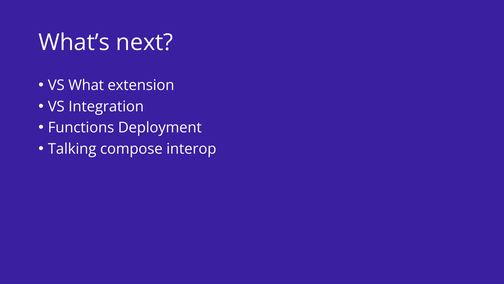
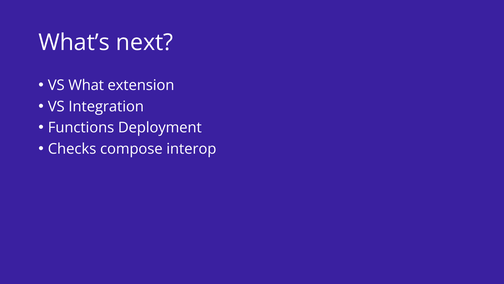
Talking: Talking -> Checks
